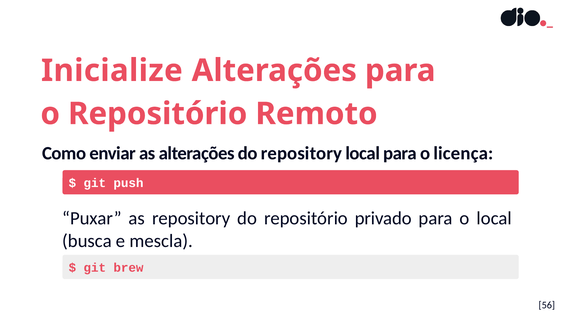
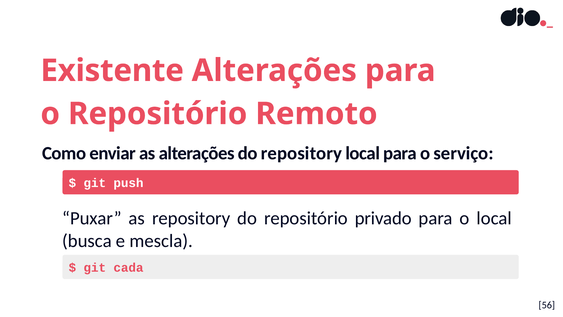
Inicialize: Inicialize -> Existente
licença: licença -> serviço
brew: brew -> cada
